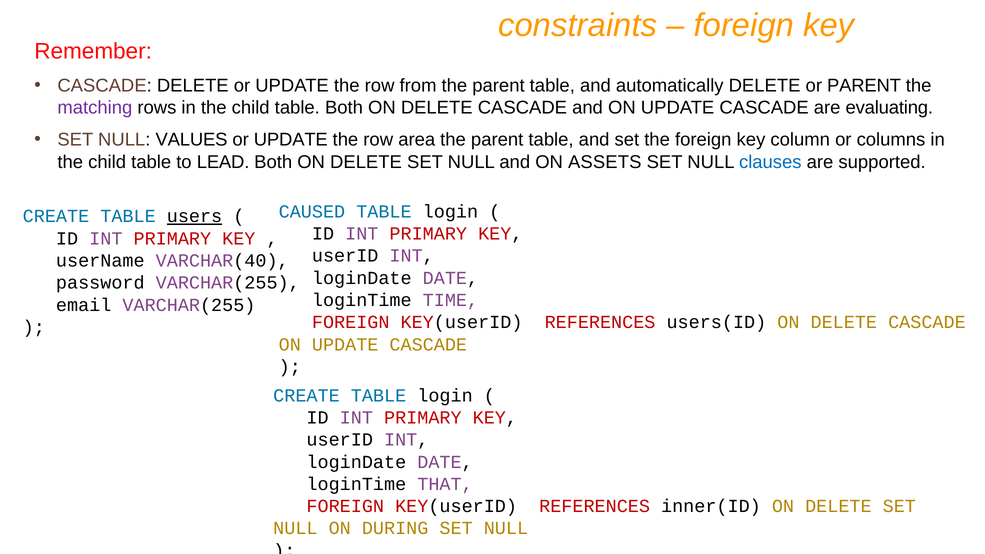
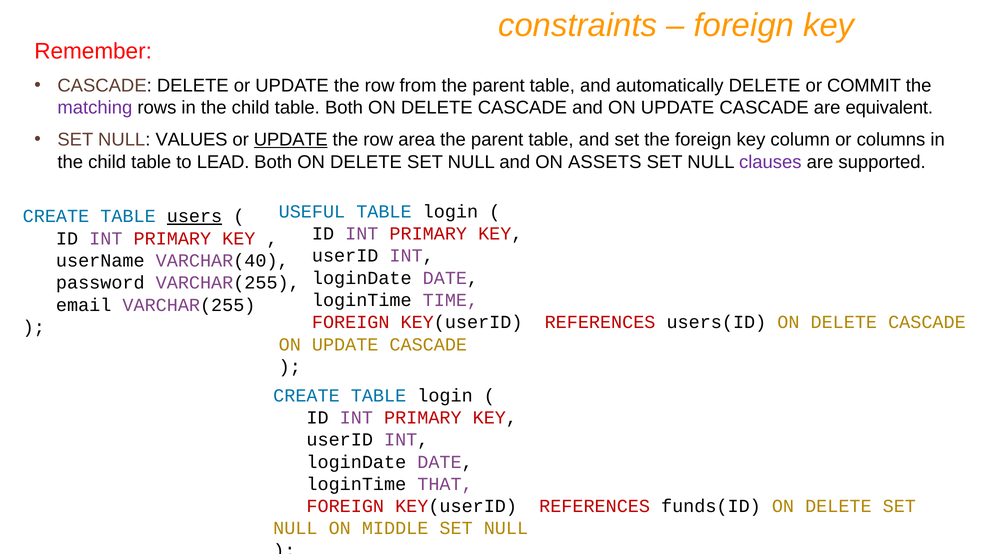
or PARENT: PARENT -> COMMIT
evaluating: evaluating -> equivalent
UPDATE at (291, 140) underline: none -> present
clauses colour: blue -> purple
CAUSED: CAUSED -> USEFUL
inner(ID: inner(ID -> funds(ID
DURING: DURING -> MIDDLE
